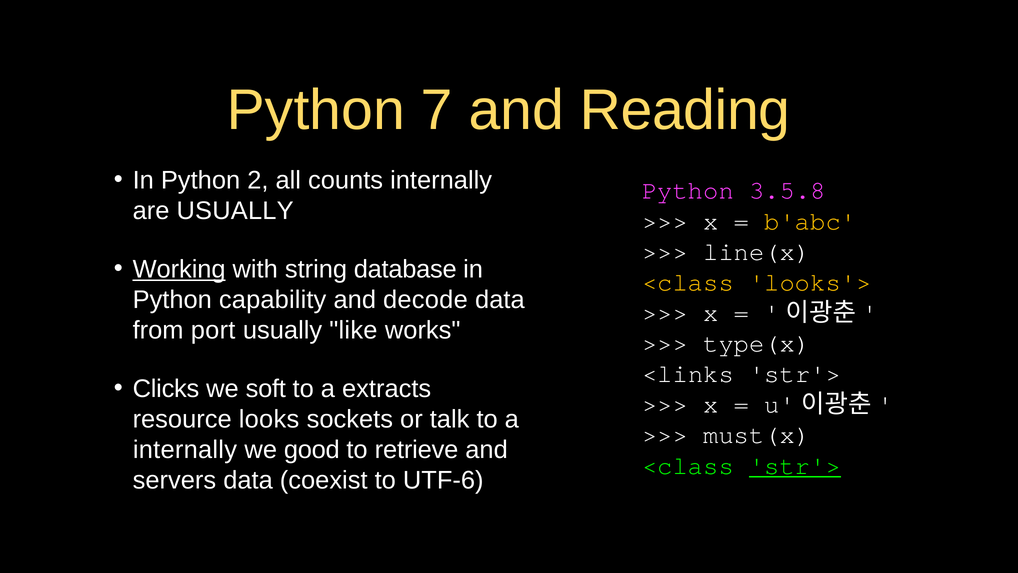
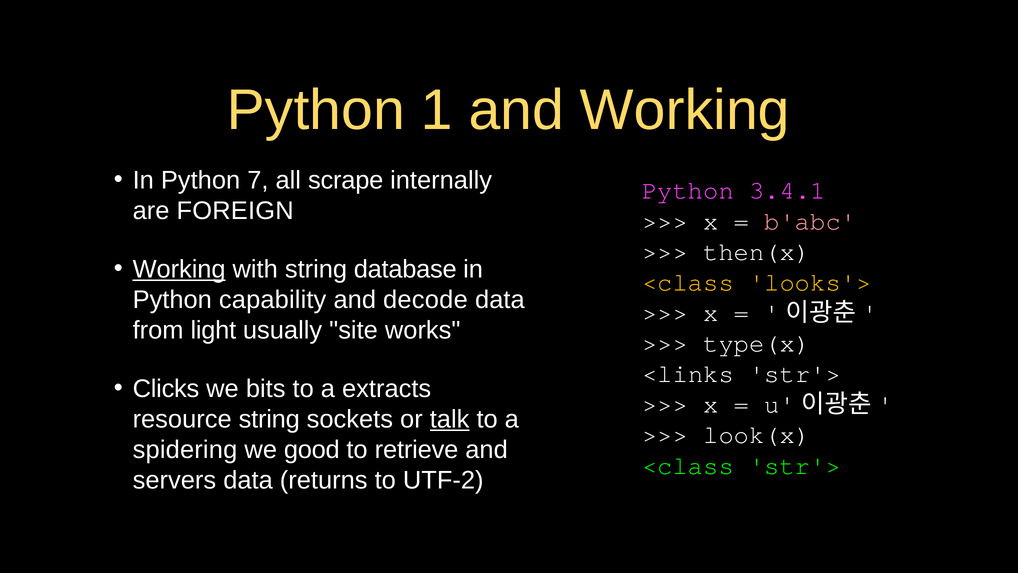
7: 7 -> 1
and Reading: Reading -> Working
2: 2 -> 7
counts: counts -> scrape
3.5.8: 3.5.8 -> 3.4.1
are USUALLY: USUALLY -> FOREIGN
b'abc colour: yellow -> pink
line(x: line(x -> then(x
port: port -> light
like: like -> site
soft: soft -> bits
resource looks: looks -> string
talk underline: none -> present
must(x: must(x -> look(x
internally at (185, 450): internally -> spidering
str'> at (795, 465) underline: present -> none
coexist: coexist -> returns
UTF-6: UTF-6 -> UTF-2
